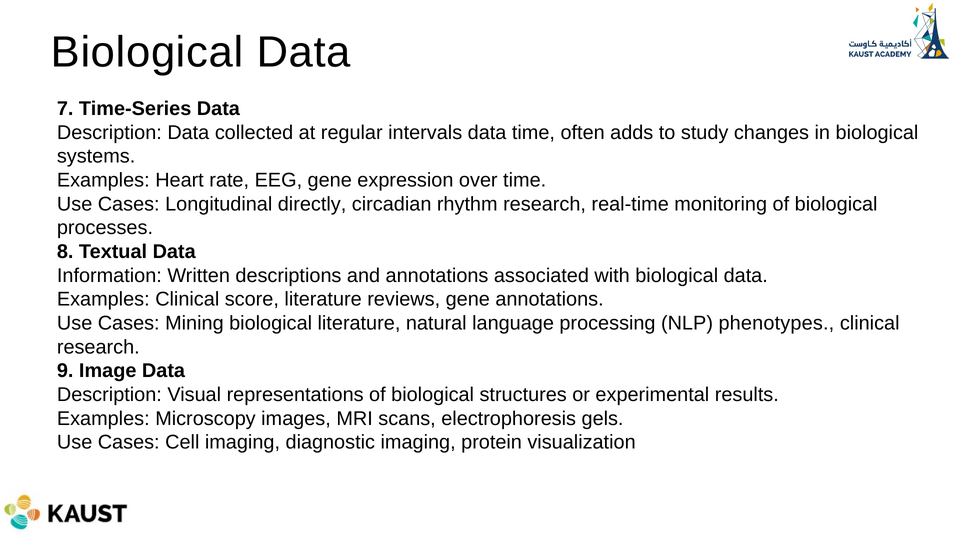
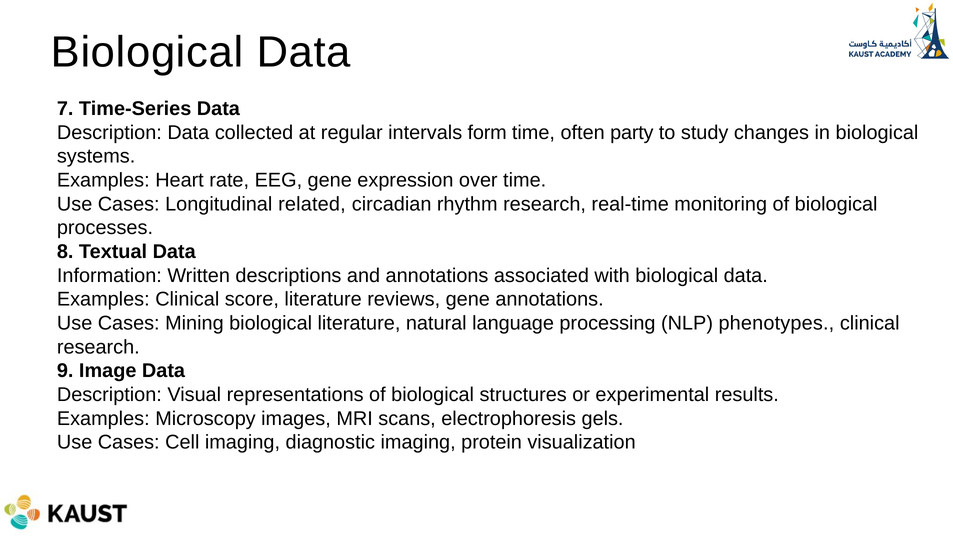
intervals data: data -> form
adds: adds -> party
directly: directly -> related
